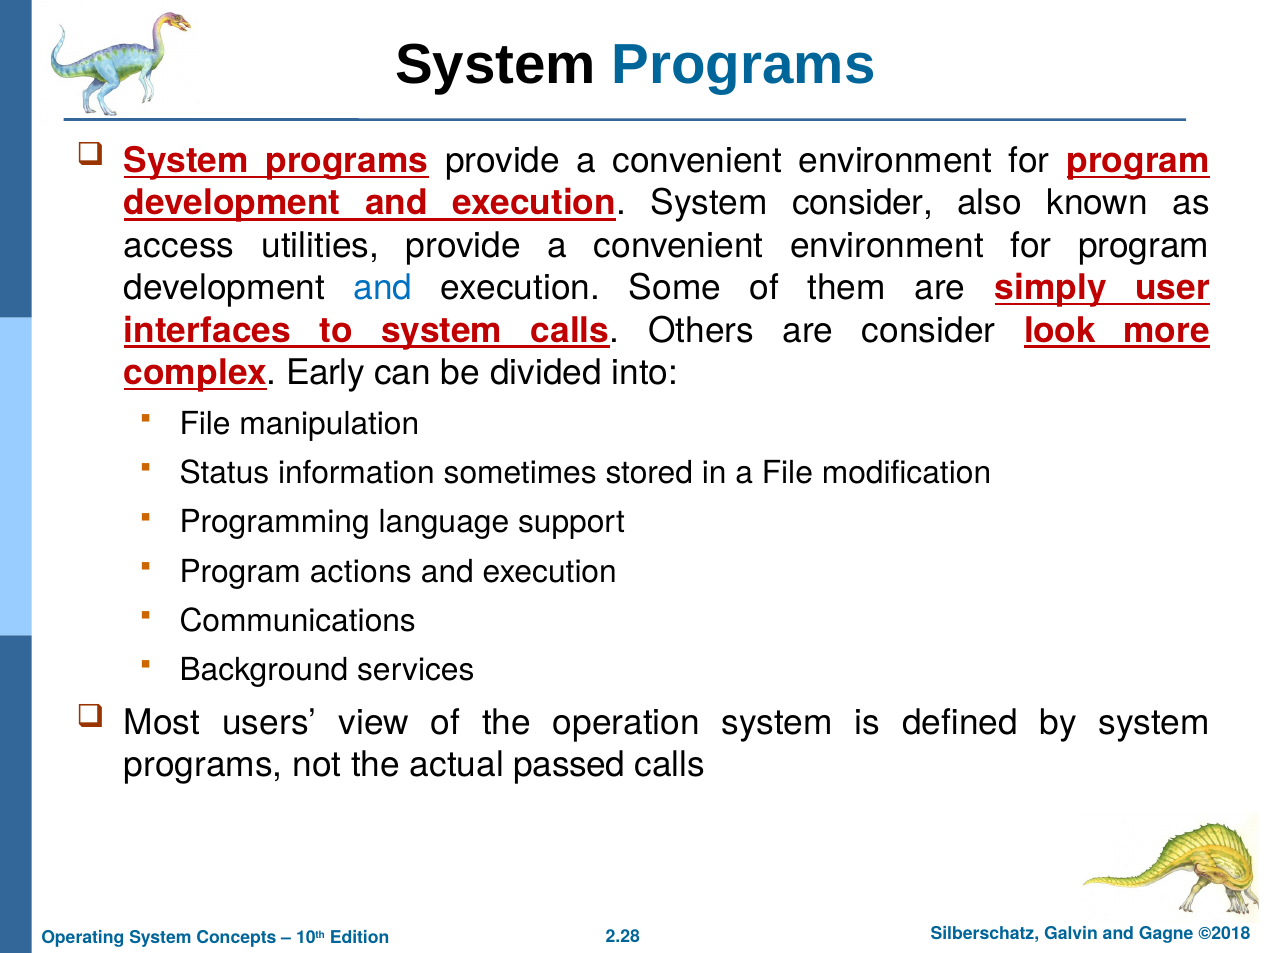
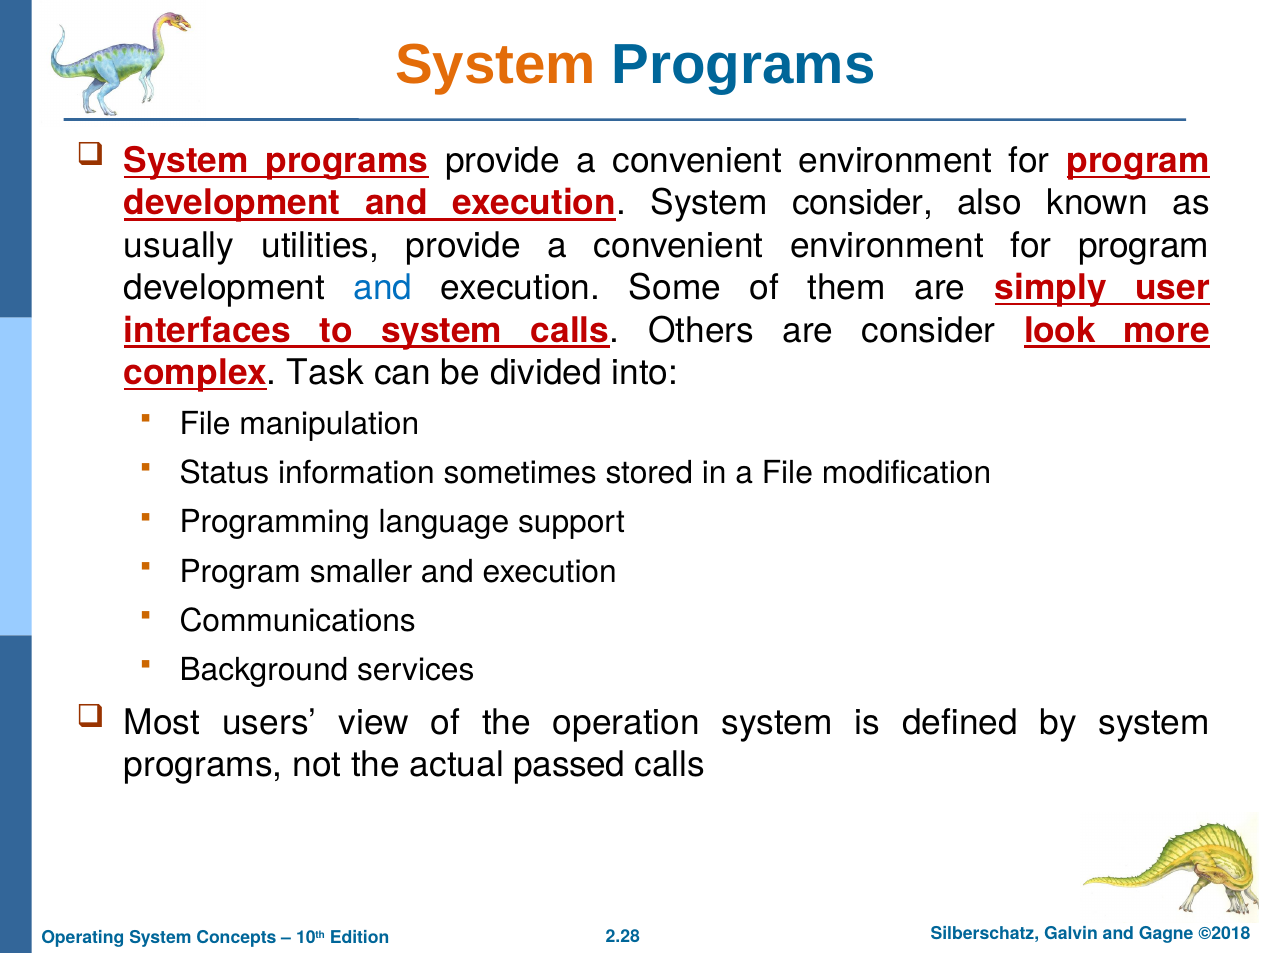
System at (496, 65) colour: black -> orange
access: access -> usually
Early: Early -> Task
actions: actions -> smaller
